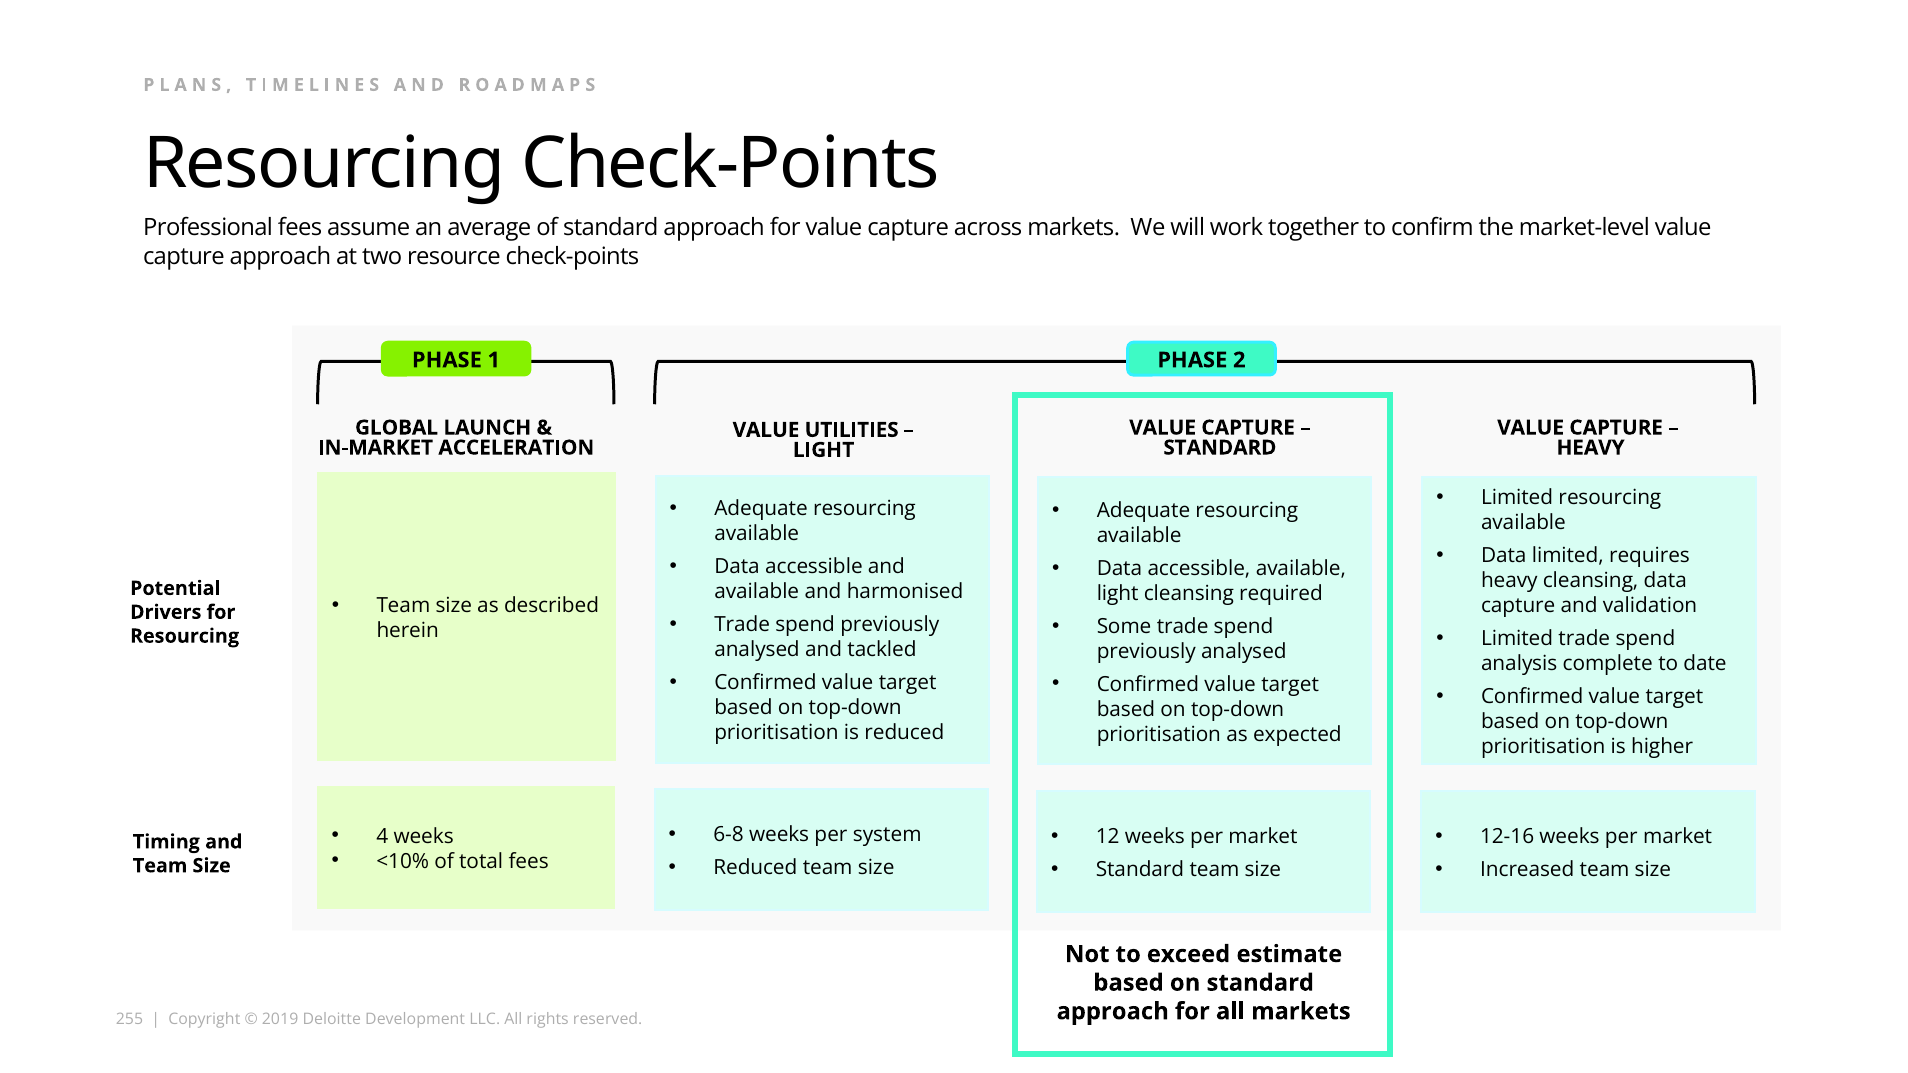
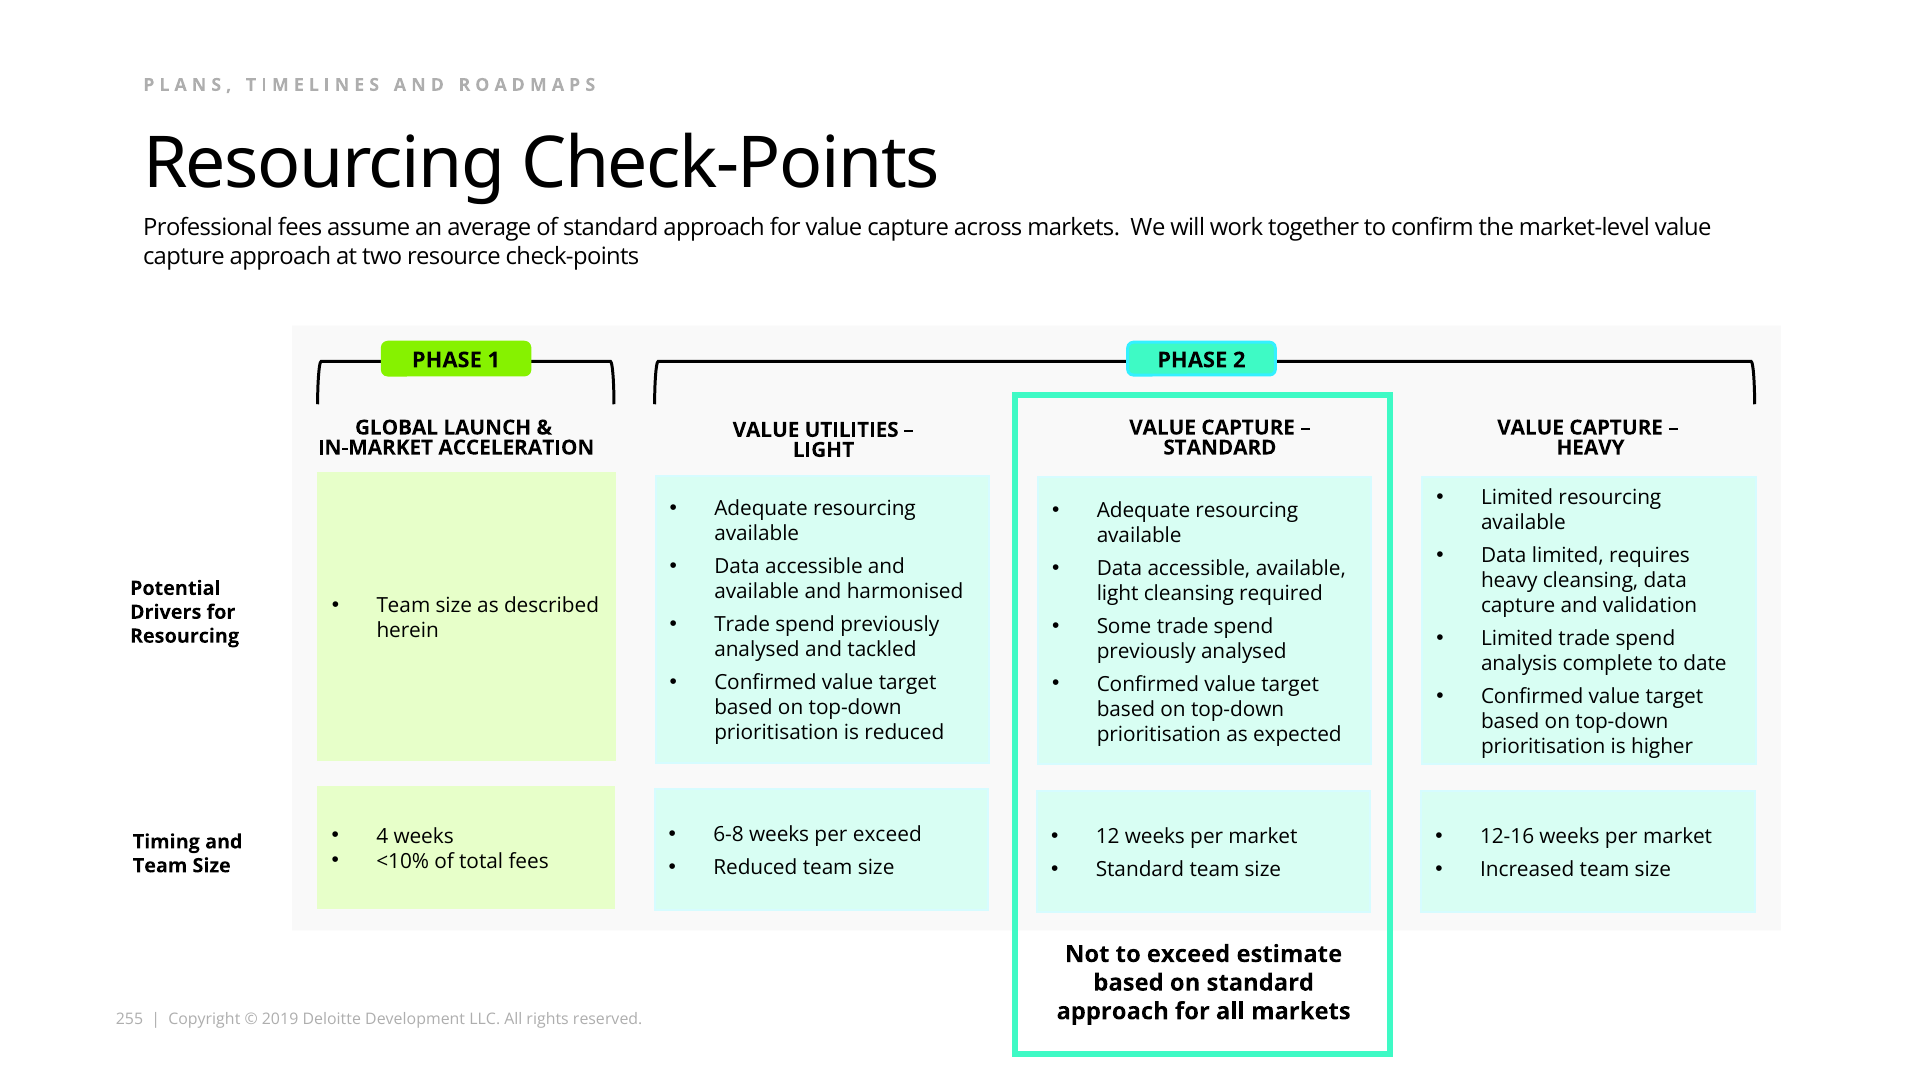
per system: system -> exceed
